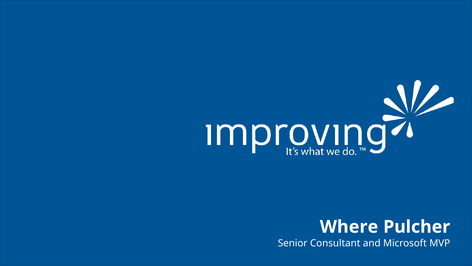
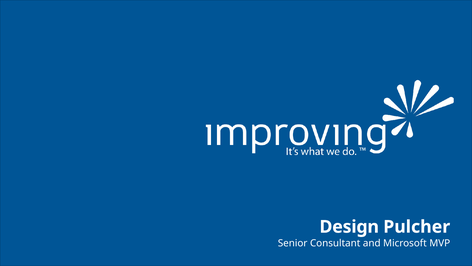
Where: Where -> Design
